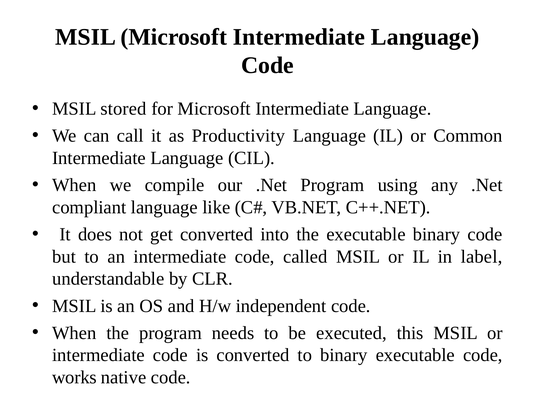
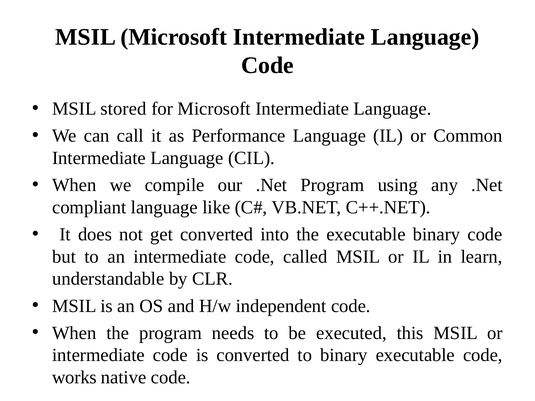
Productivity: Productivity -> Performance
label: label -> learn
